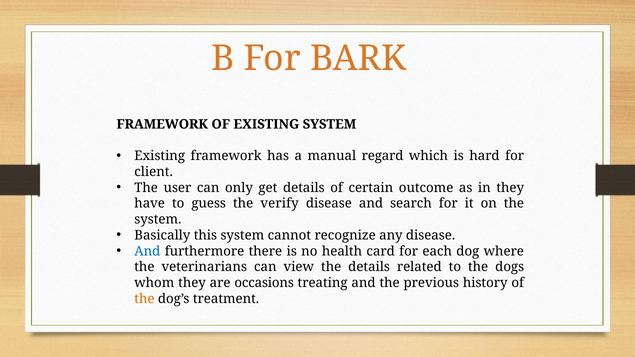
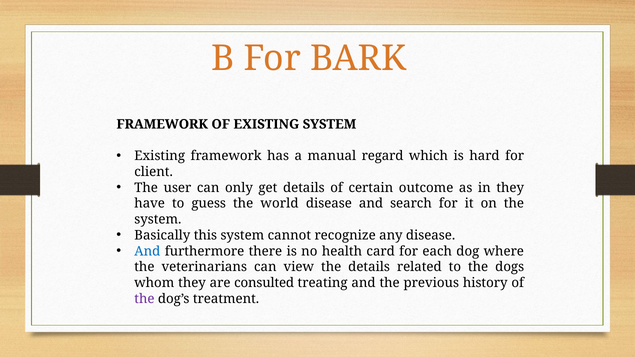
verify: verify -> world
occasions: occasions -> consulted
the at (144, 299) colour: orange -> purple
